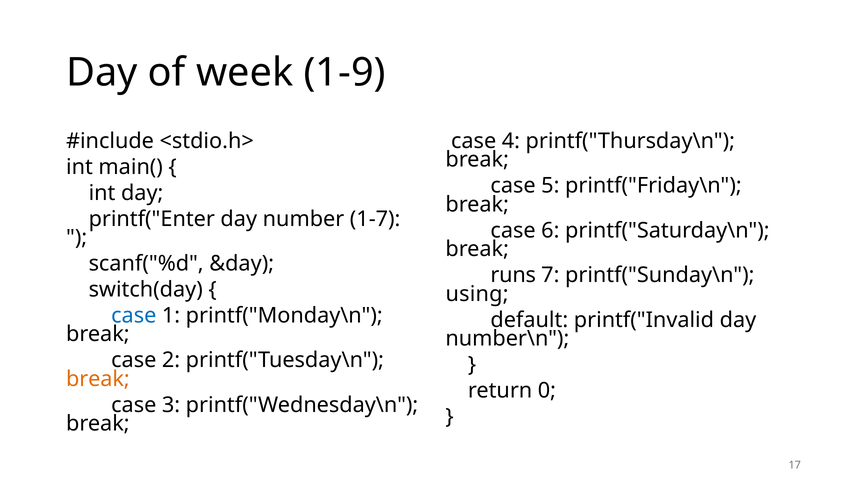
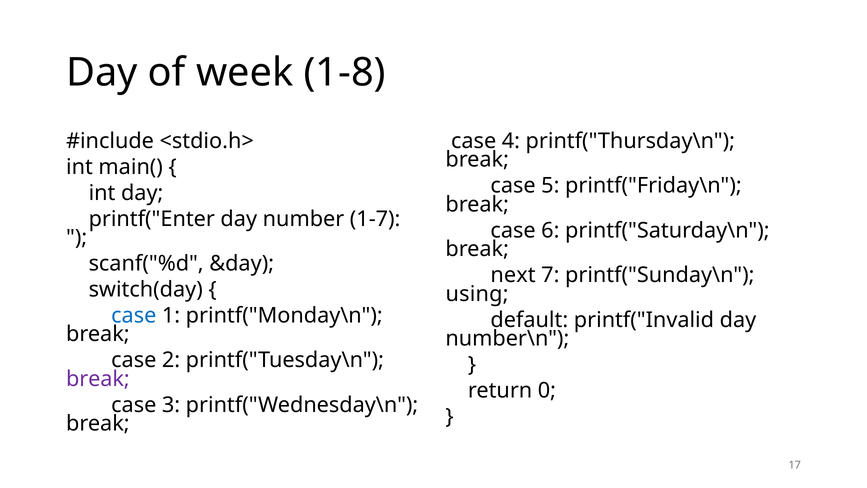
1-9: 1-9 -> 1-8
runs: runs -> next
break at (98, 379) colour: orange -> purple
